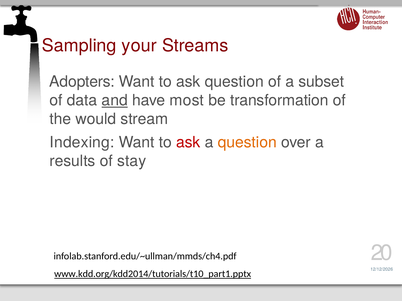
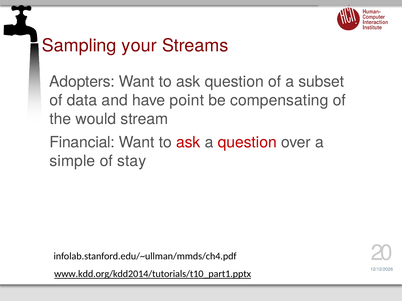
and underline: present -> none
most: most -> point
transformation: transformation -> compensating
Indexing: Indexing -> Financial
question at (247, 143) colour: orange -> red
results: results -> simple
